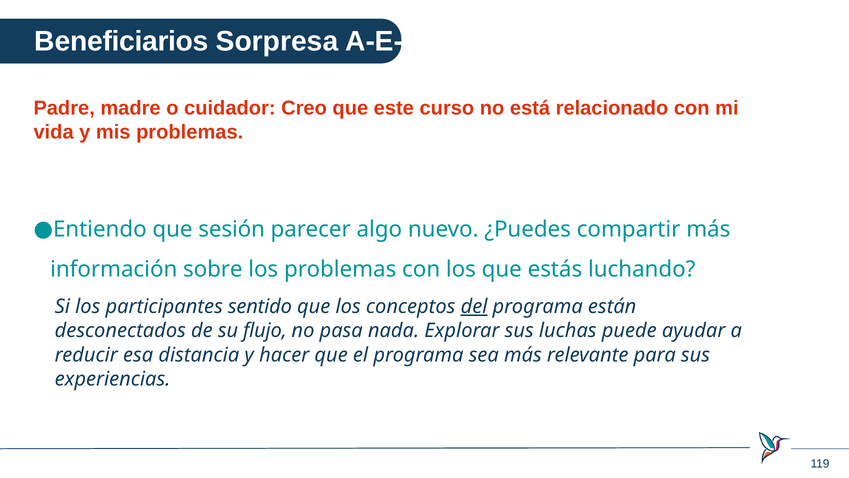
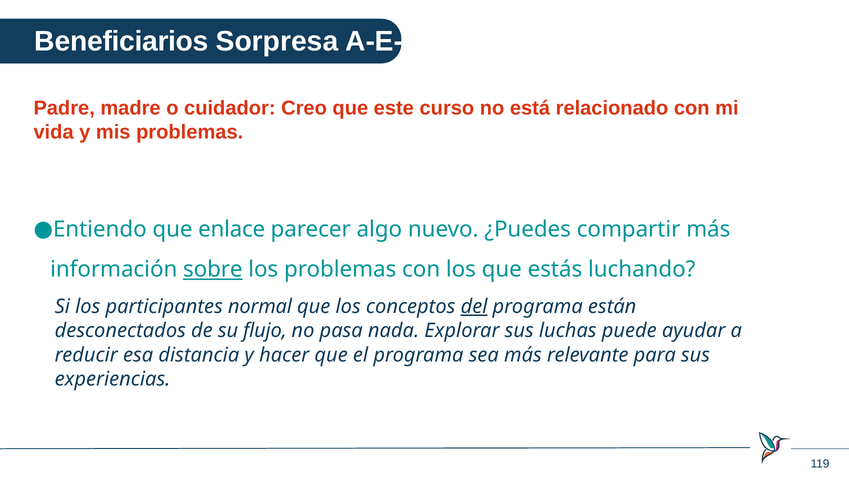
sesión: sesión -> enlace
sobre underline: none -> present
sentido: sentido -> normal
